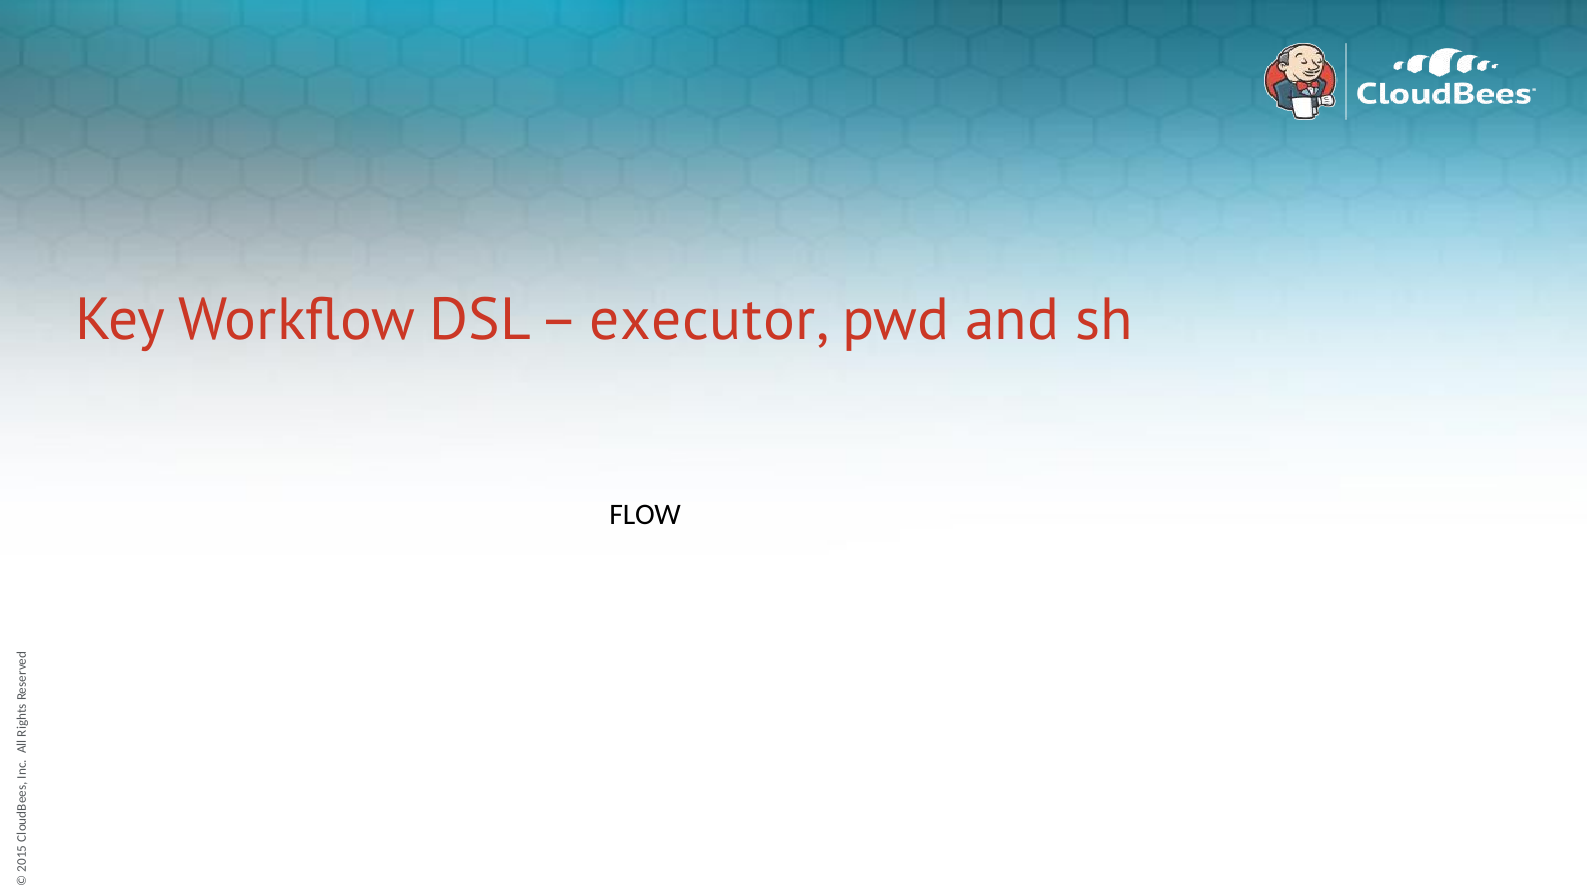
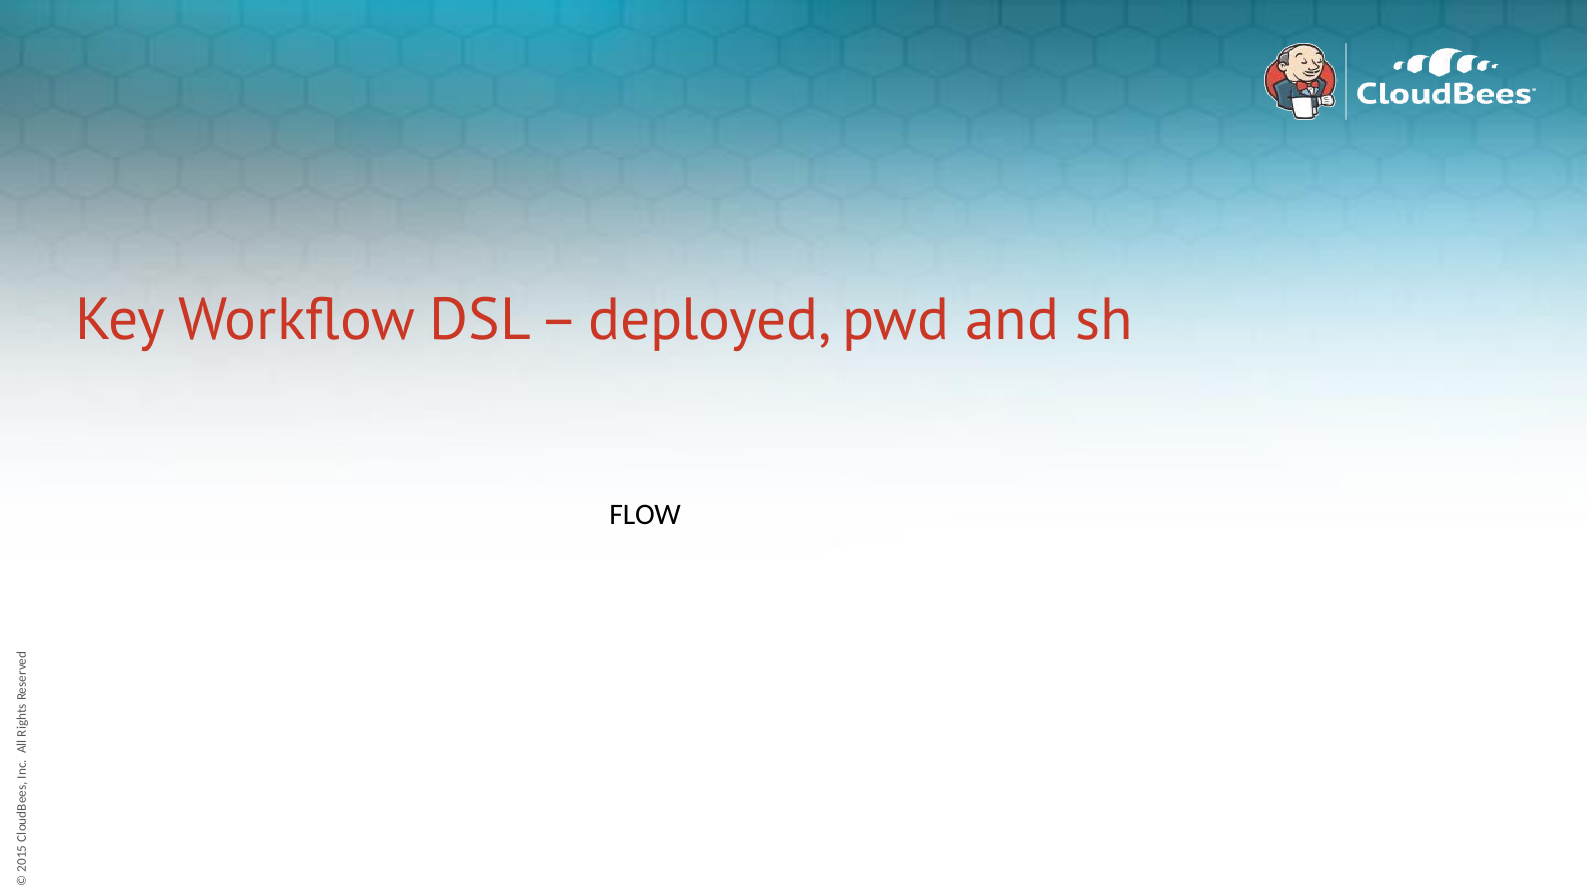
executor: executor -> deployed
